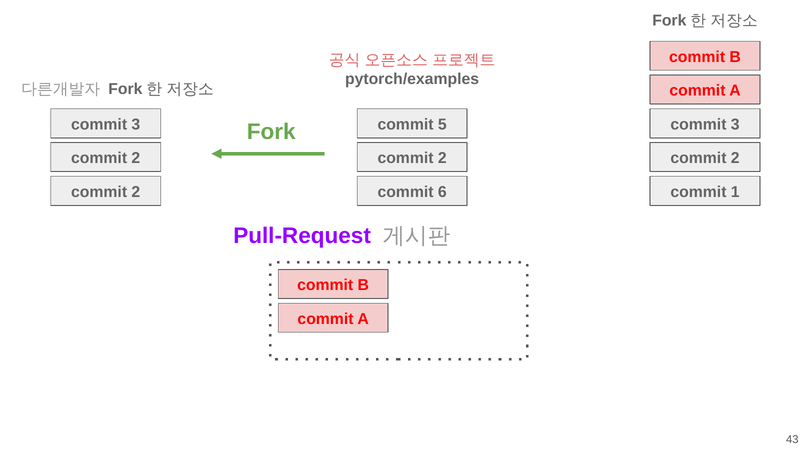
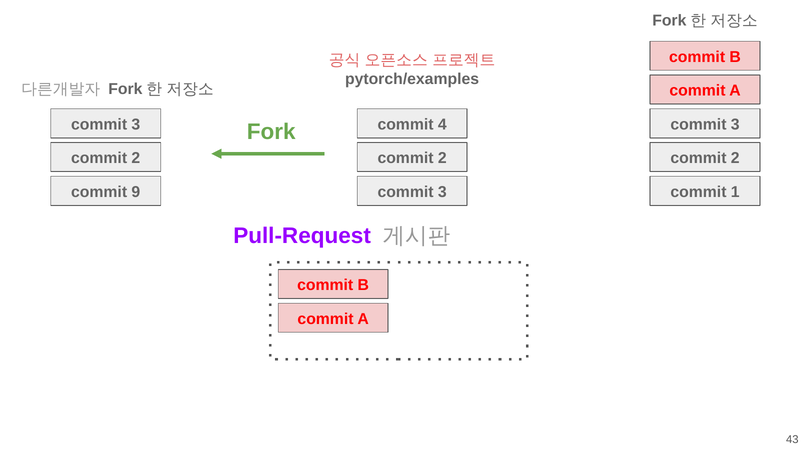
5: 5 -> 4
2 at (136, 192): 2 -> 9
6 at (442, 192): 6 -> 3
